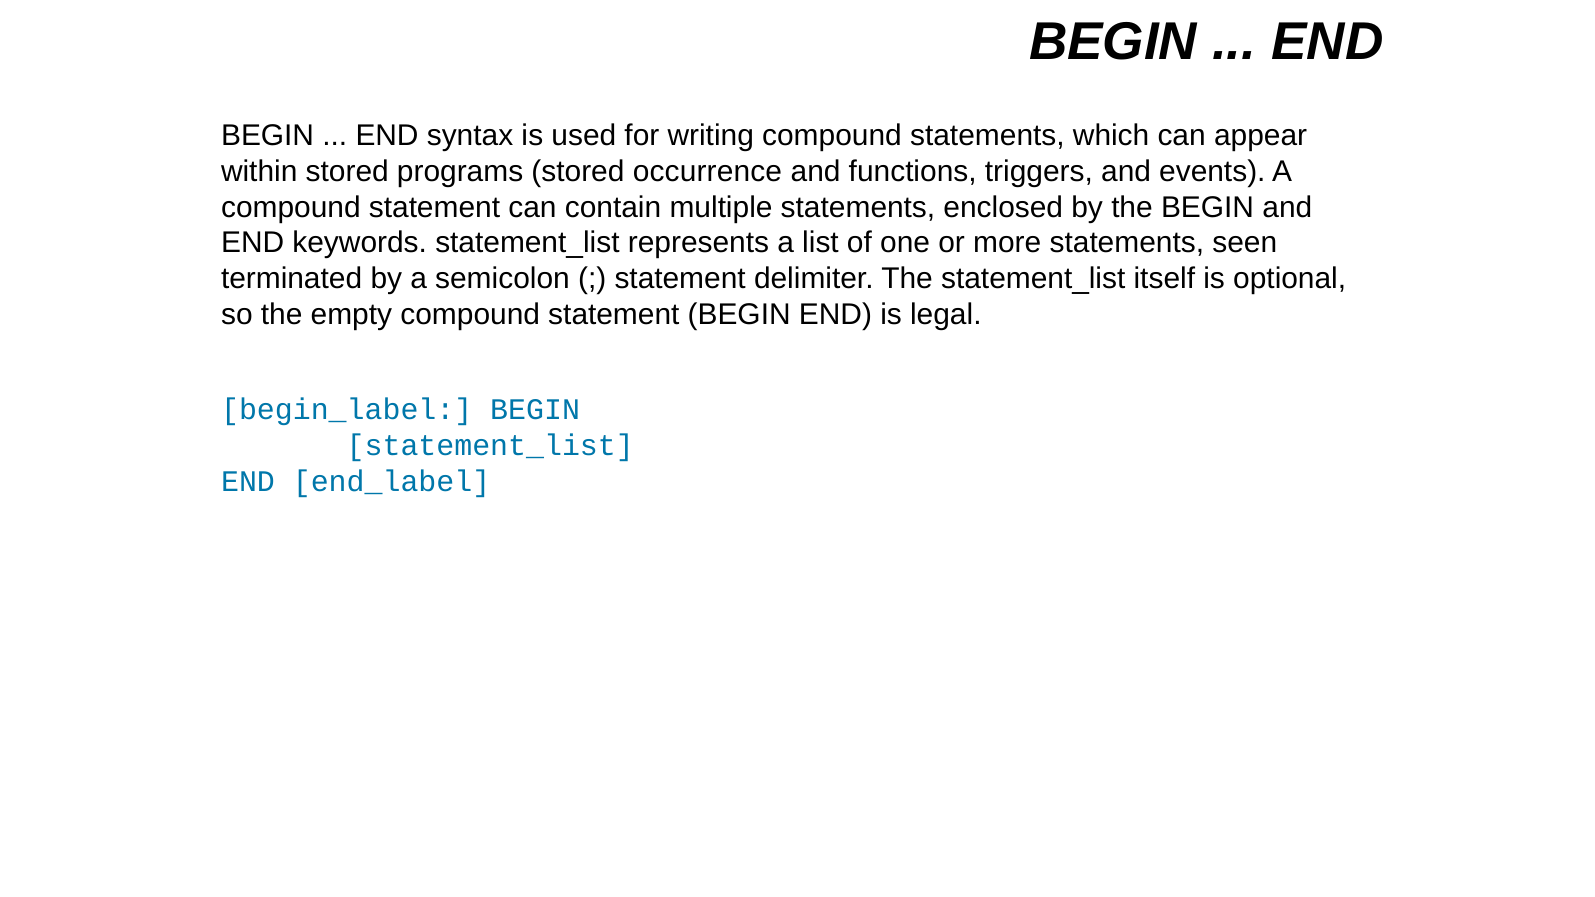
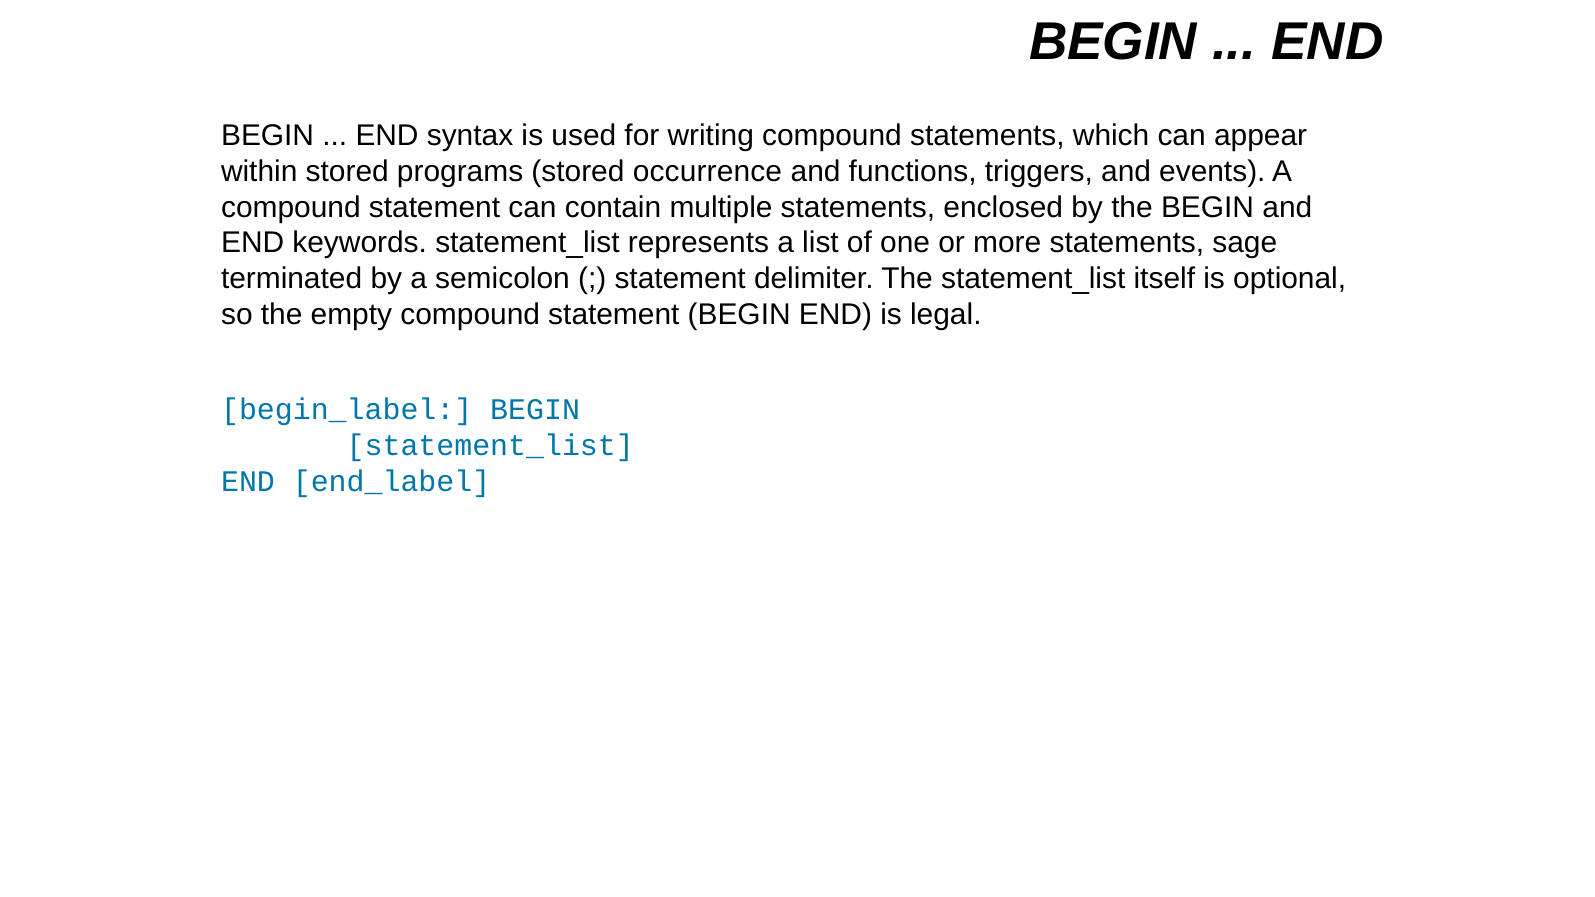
seen: seen -> sage
